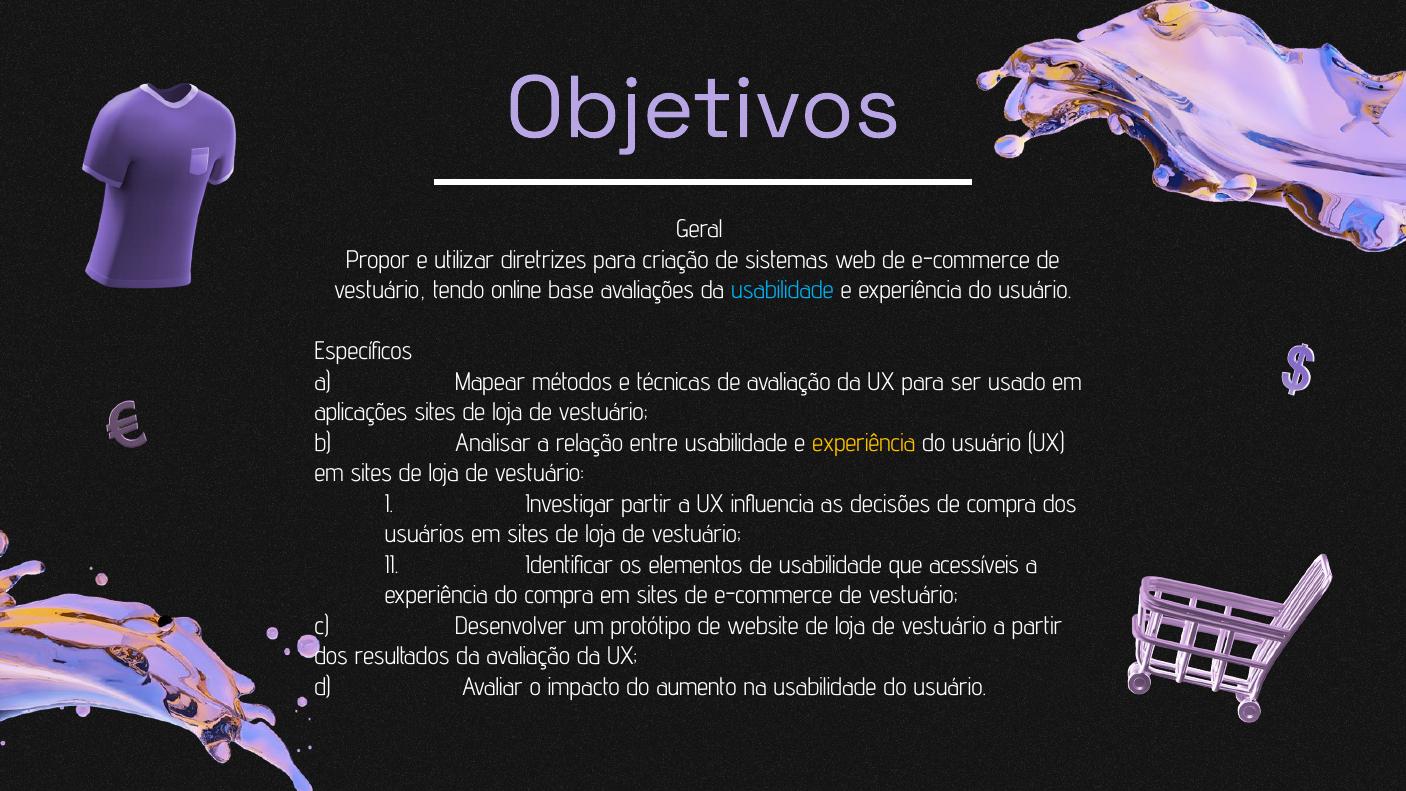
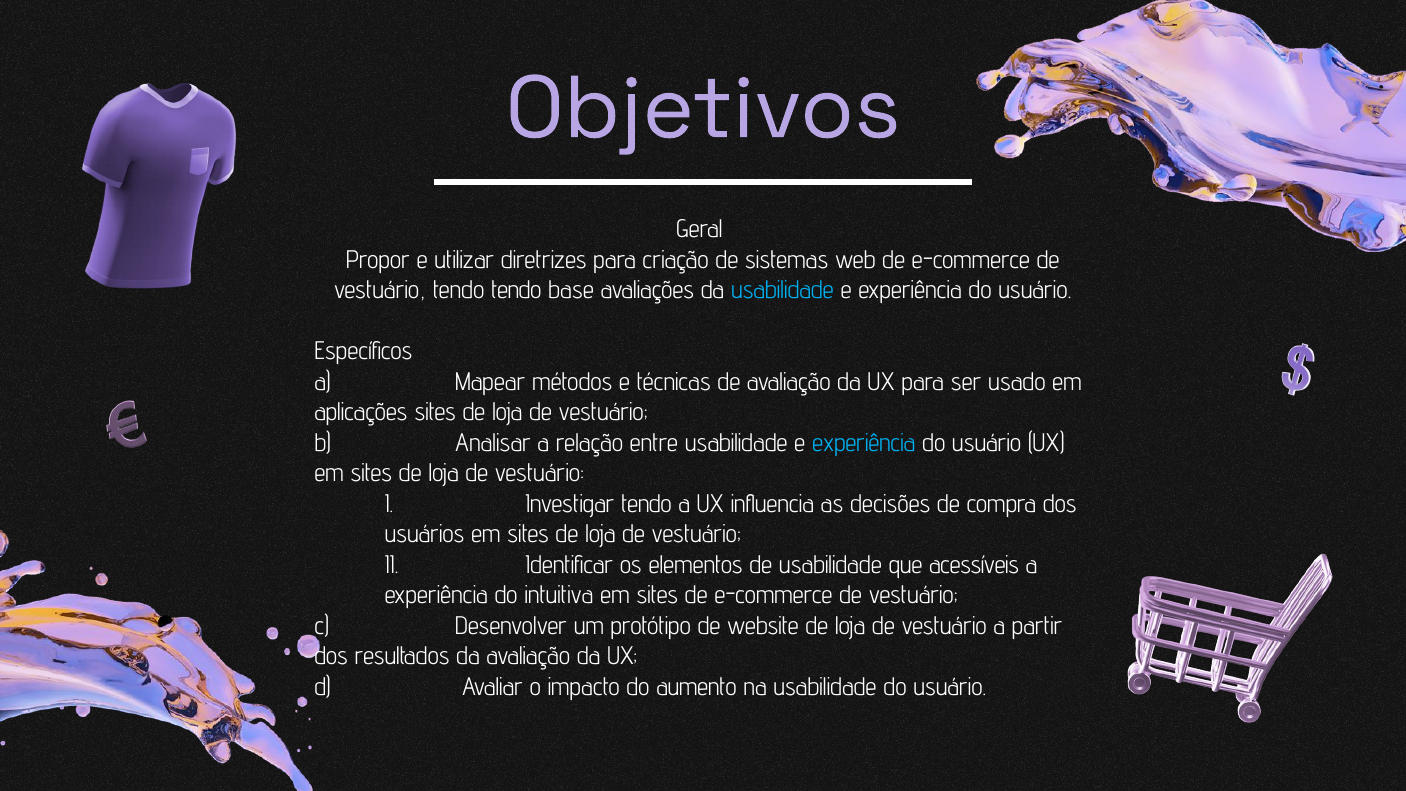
tendo online: online -> tendo
experiência at (864, 443) colour: yellow -> light blue
Investigar partir: partir -> tendo
do compra: compra -> intuitiva
